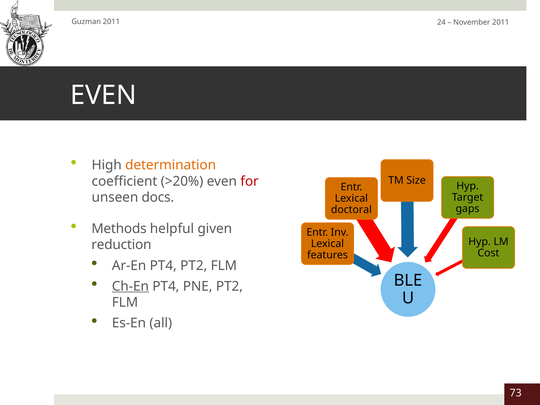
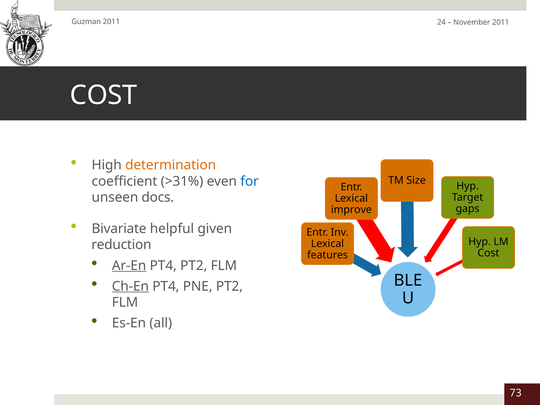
EVEN at (103, 95): EVEN -> COST
>20%: >20% -> >31%
for colour: red -> blue
doctoral: doctoral -> improve
Methods: Methods -> Bivariate
Ar-En underline: none -> present
